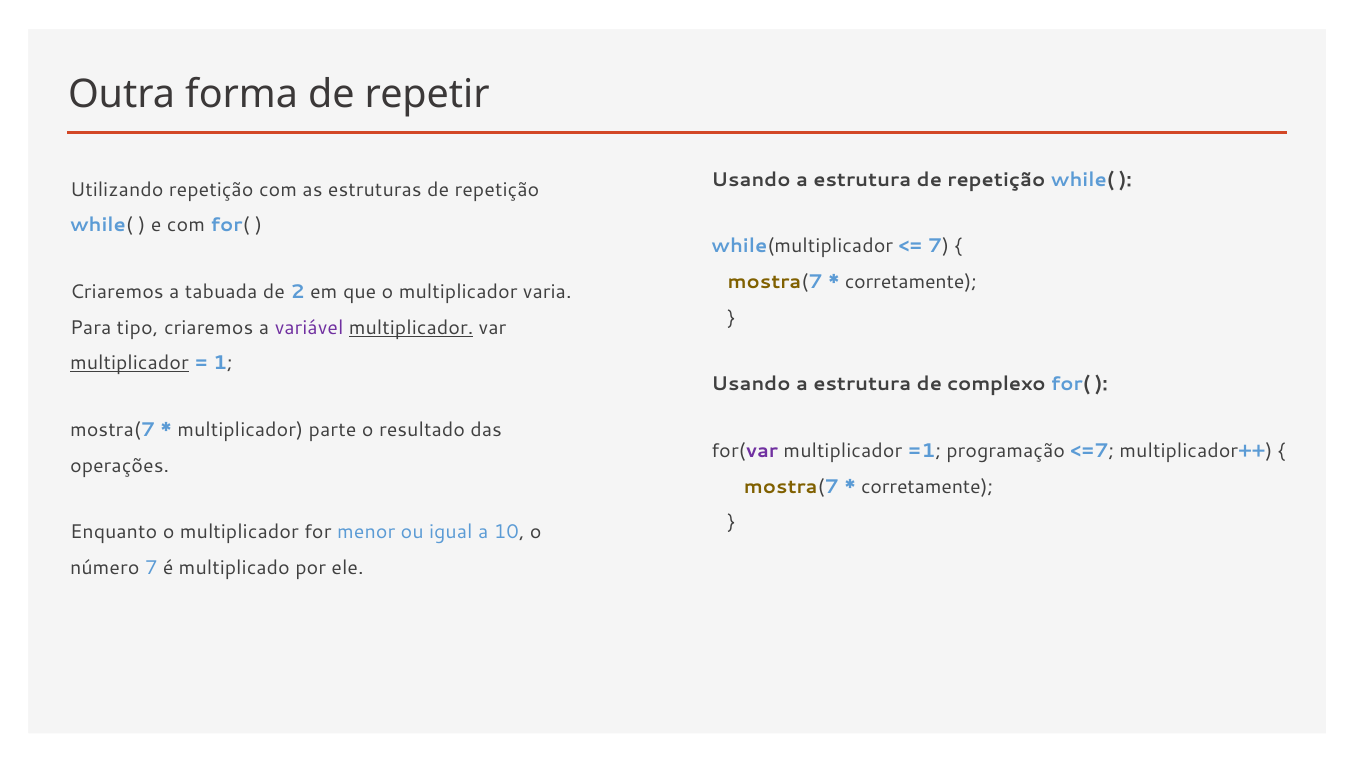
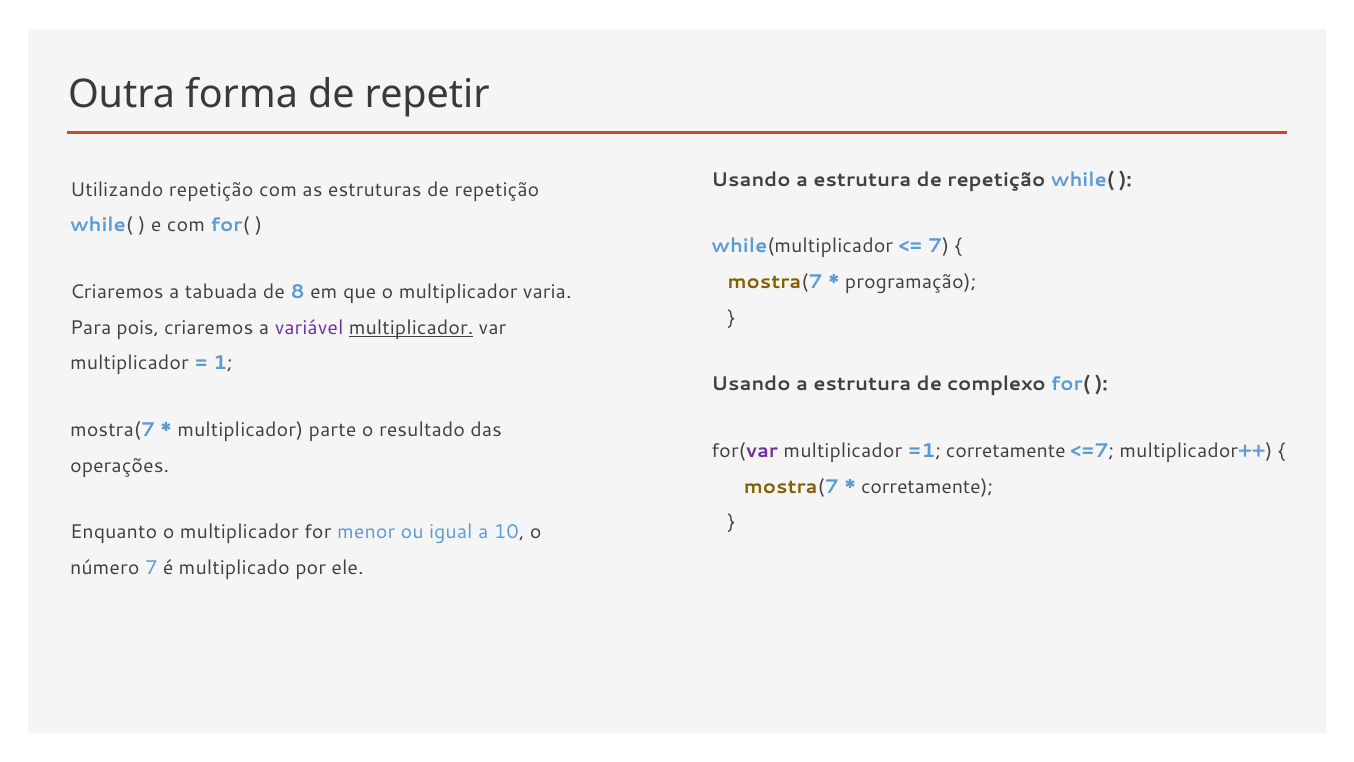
corretamente at (911, 282): corretamente -> programação
2: 2 -> 8
tipo: tipo -> pois
multiplicador at (129, 363) underline: present -> none
=1 programação: programação -> corretamente
